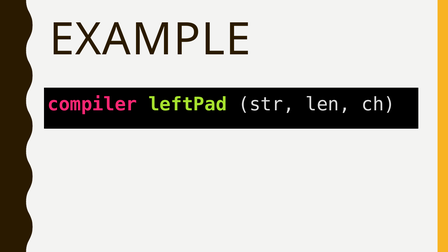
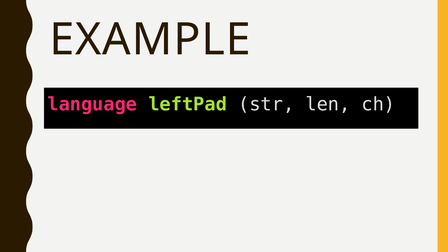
compiler: compiler -> language
